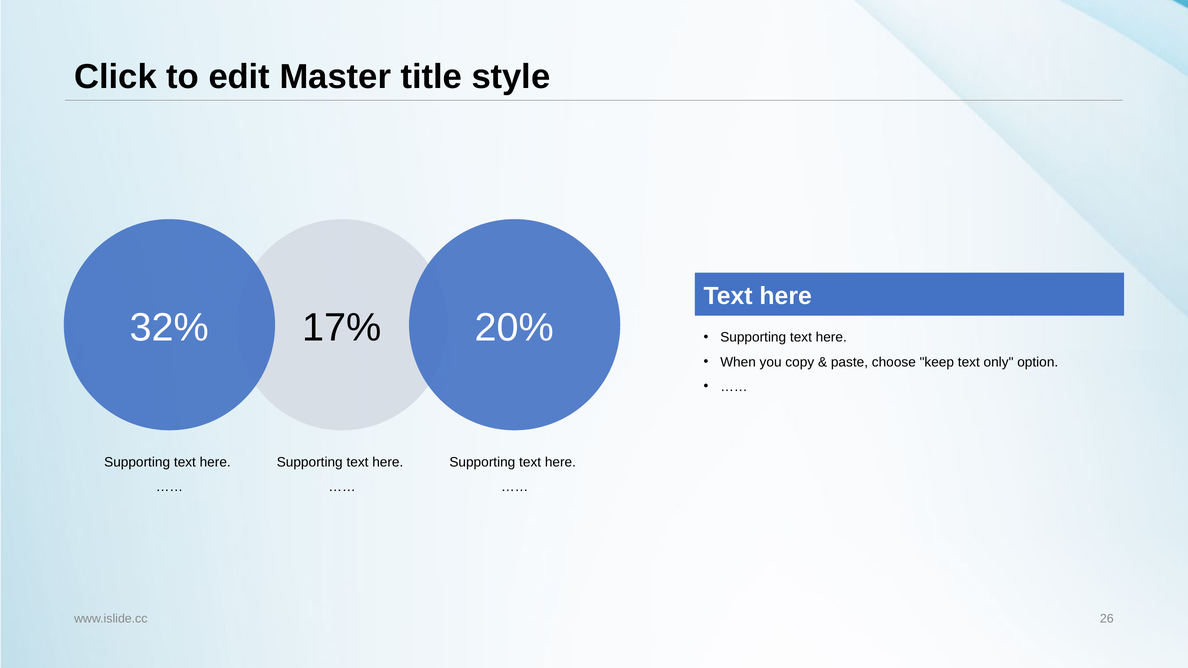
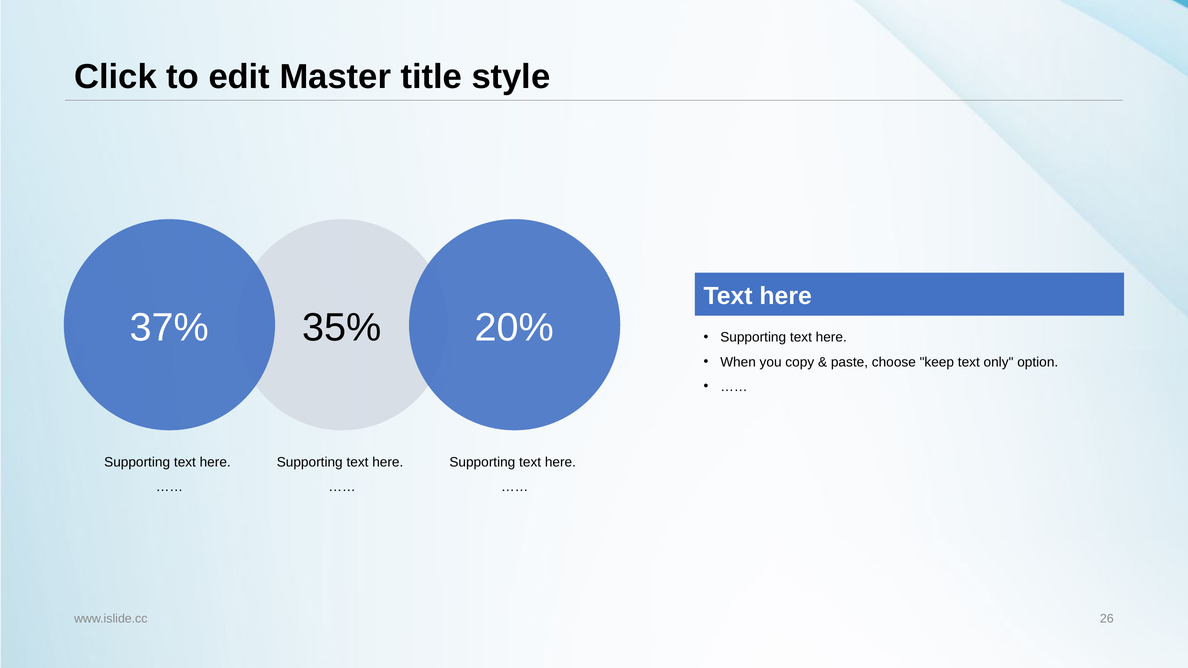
32%: 32% -> 37%
17%: 17% -> 35%
